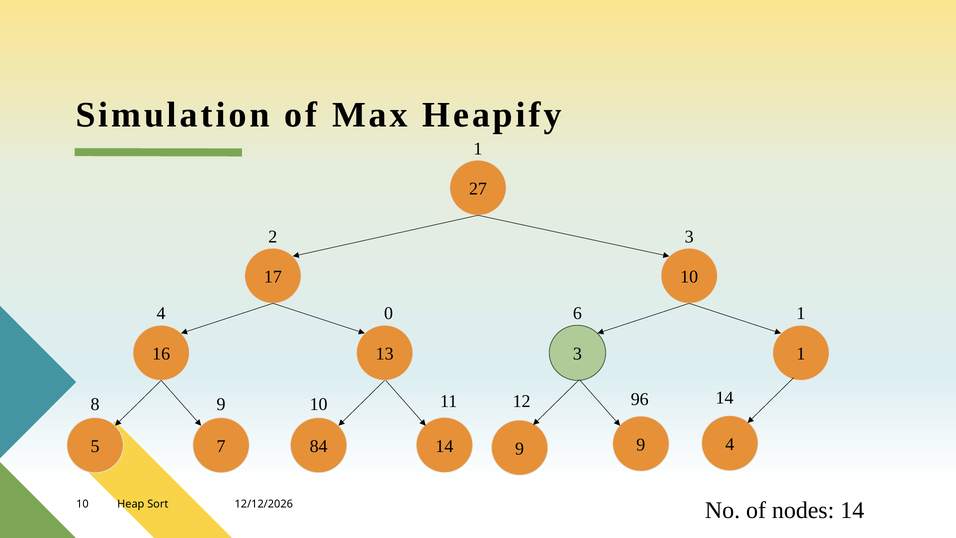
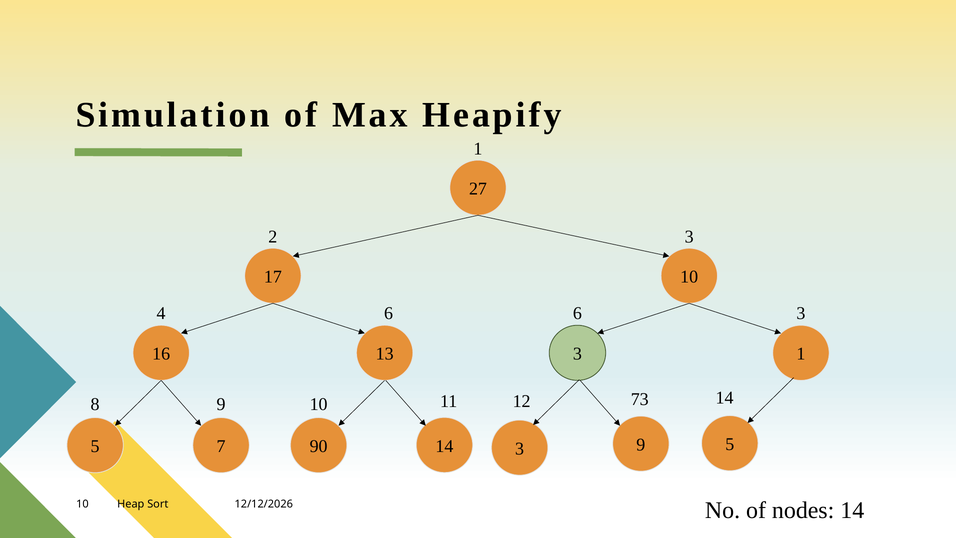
4 0: 0 -> 6
6 1: 1 -> 3
96: 96 -> 73
14 9: 9 -> 3
9 4: 4 -> 5
84: 84 -> 90
